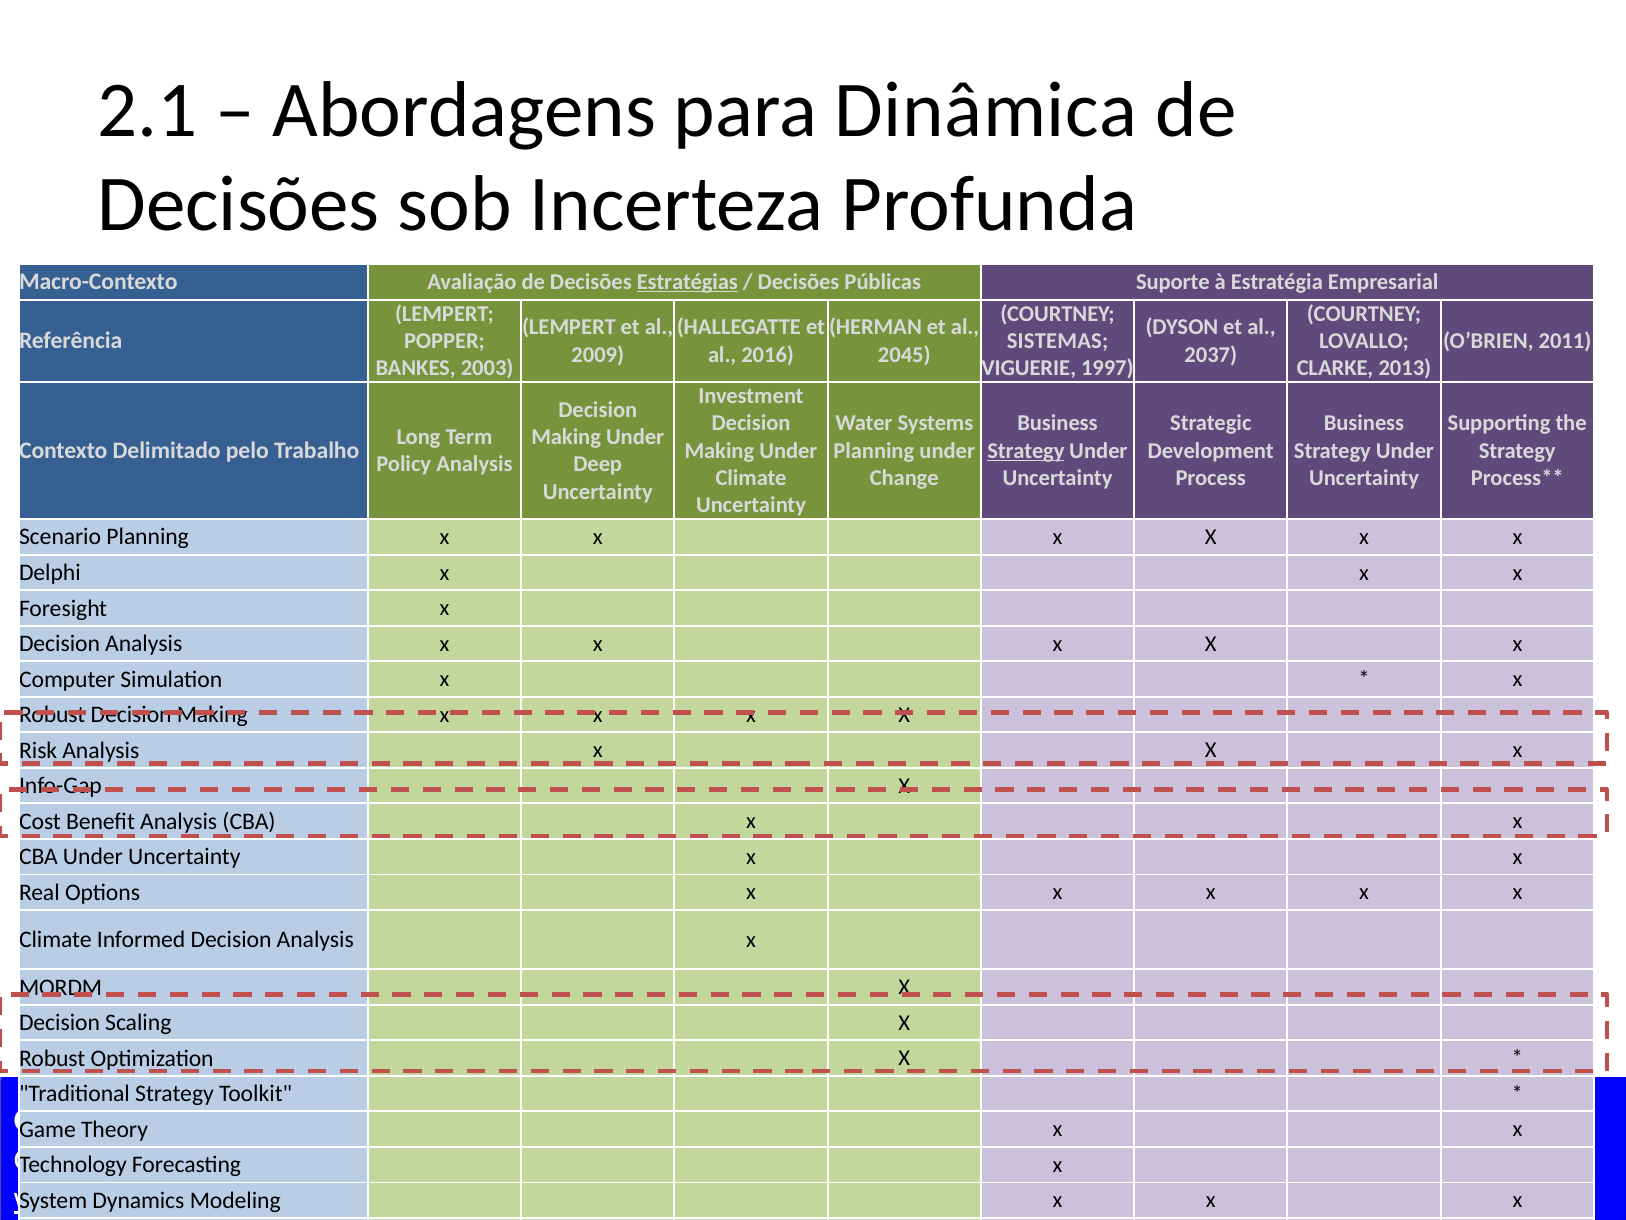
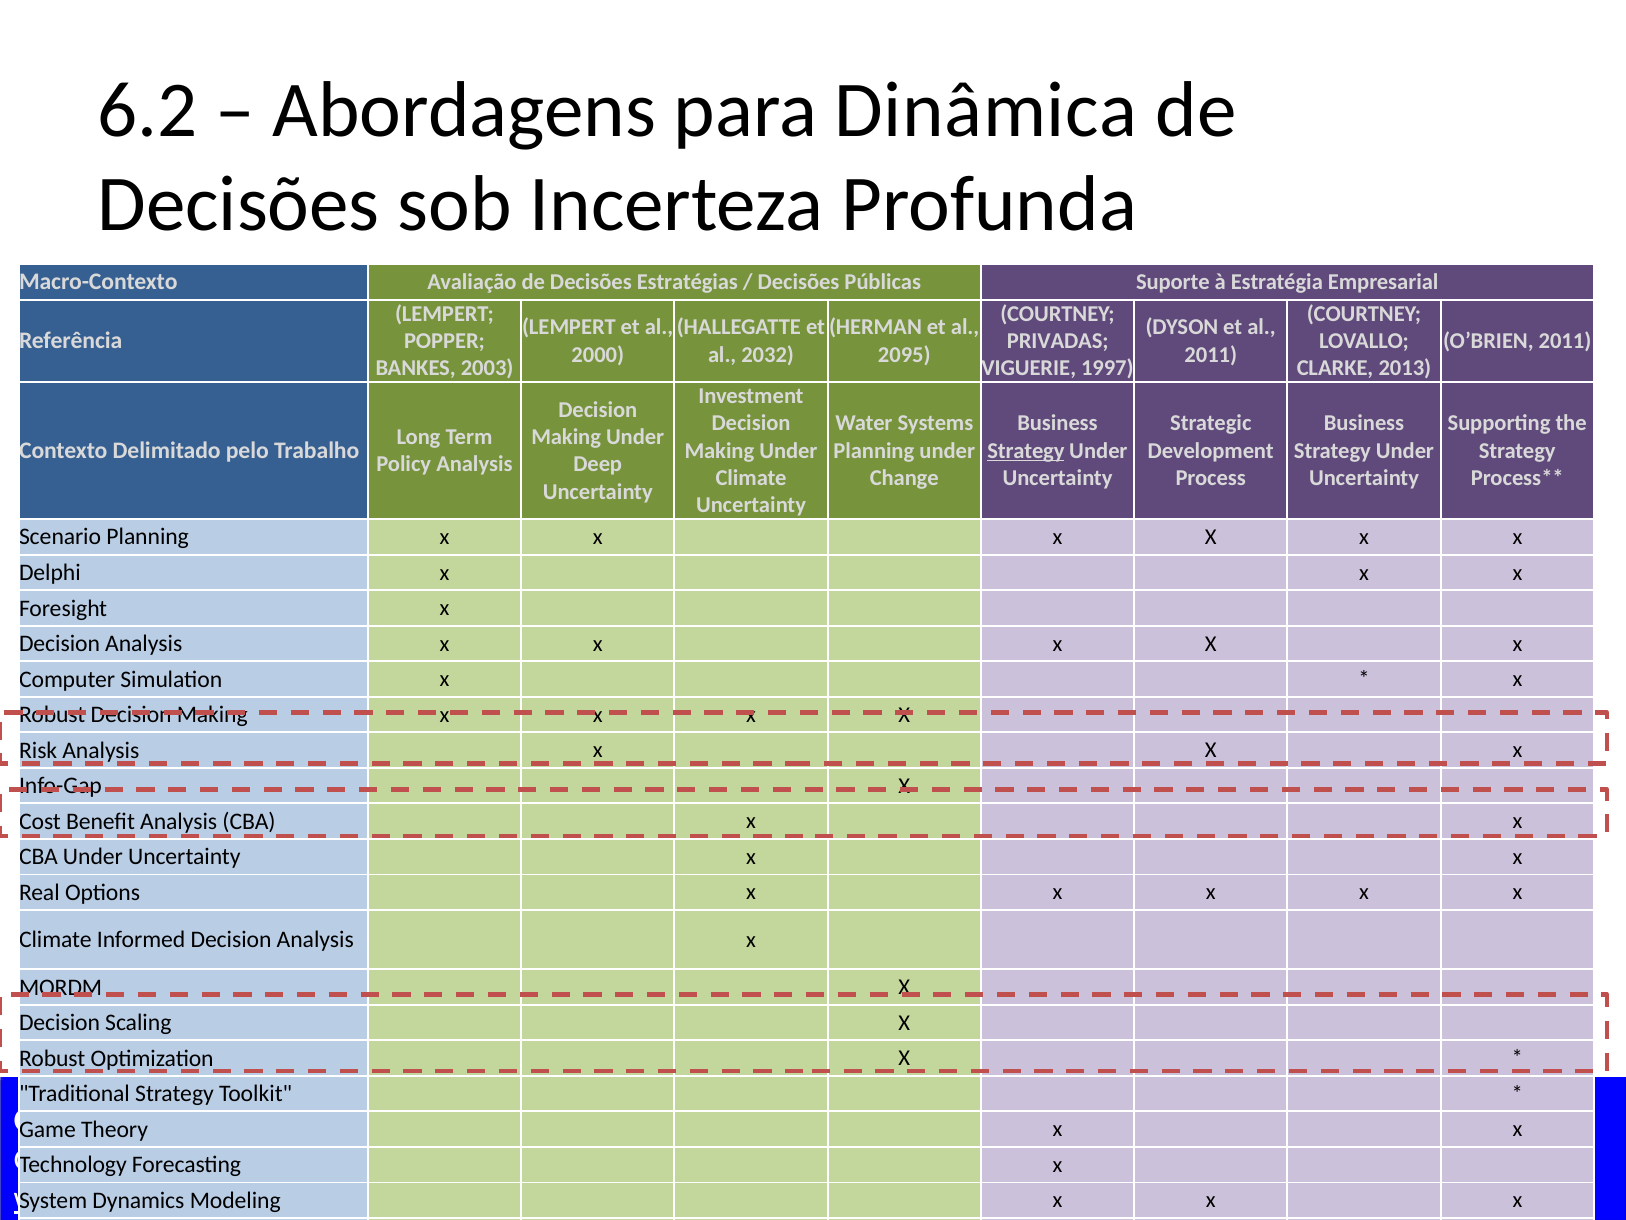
2.1: 2.1 -> 6.2
Estratégias underline: present -> none
SISTEMAS: SISTEMAS -> PRIVADAS
2009: 2009 -> 2000
2016: 2016 -> 2032
2045: 2045 -> 2095
2037 at (1211, 355): 2037 -> 2011
